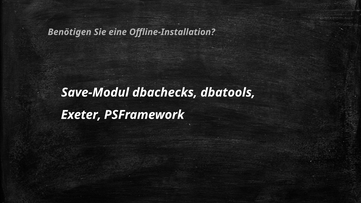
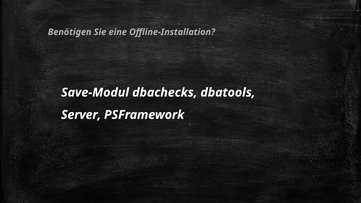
Exeter: Exeter -> Server
